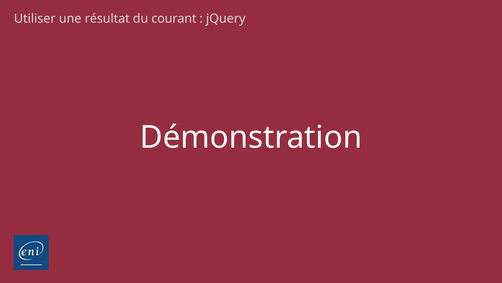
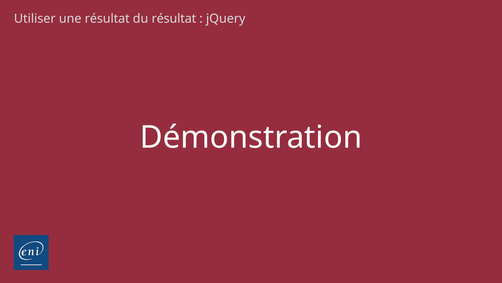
du courant: courant -> résultat
